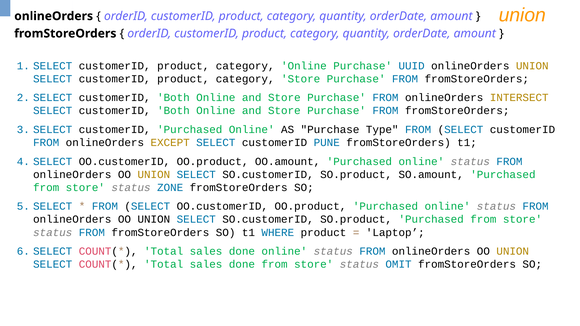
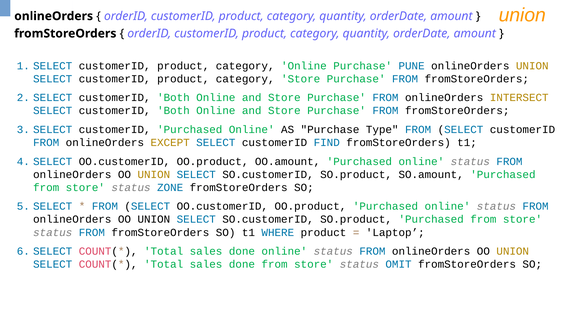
UUID: UUID -> PUNE
PUNE: PUNE -> FIND
